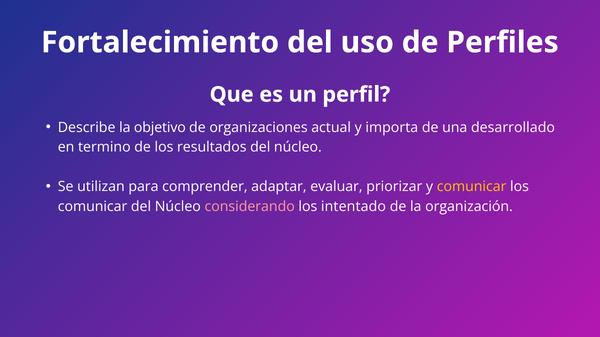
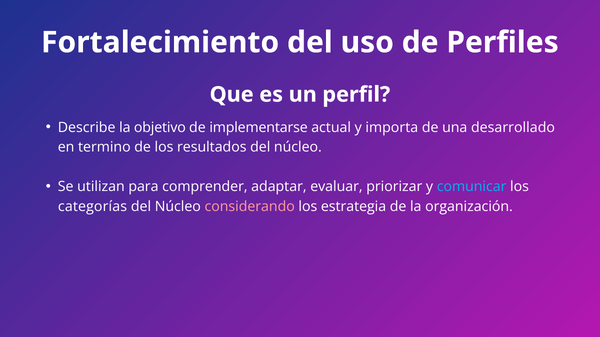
organizaciones: organizaciones -> implementarse
comunicar at (472, 187) colour: yellow -> light blue
comunicar at (93, 207): comunicar -> categorías
intentado: intentado -> estrategia
